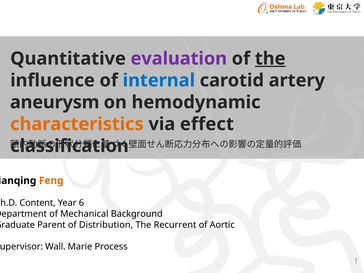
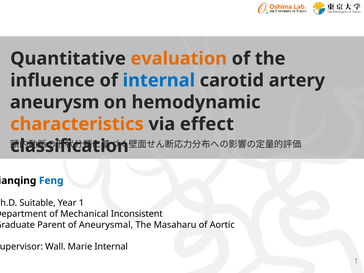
evaluation colour: purple -> orange
the at (270, 59) underline: present -> none
Feng colour: orange -> blue
Content: Content -> Suitable
Year 6: 6 -> 1
Background: Background -> Inconsistent
Distribution: Distribution -> Aneurysmal
Recurrent: Recurrent -> Masaharu
Marie Process: Process -> Internal
